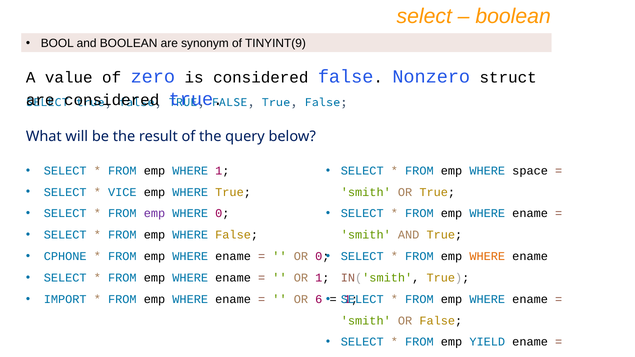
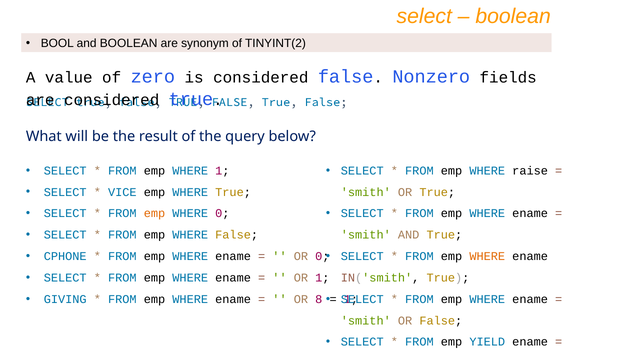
TINYINT(9: TINYINT(9 -> TINYINT(2
struct: struct -> fields
space: space -> raise
emp at (154, 214) colour: purple -> orange
IMPORT: IMPORT -> GIVING
6: 6 -> 8
